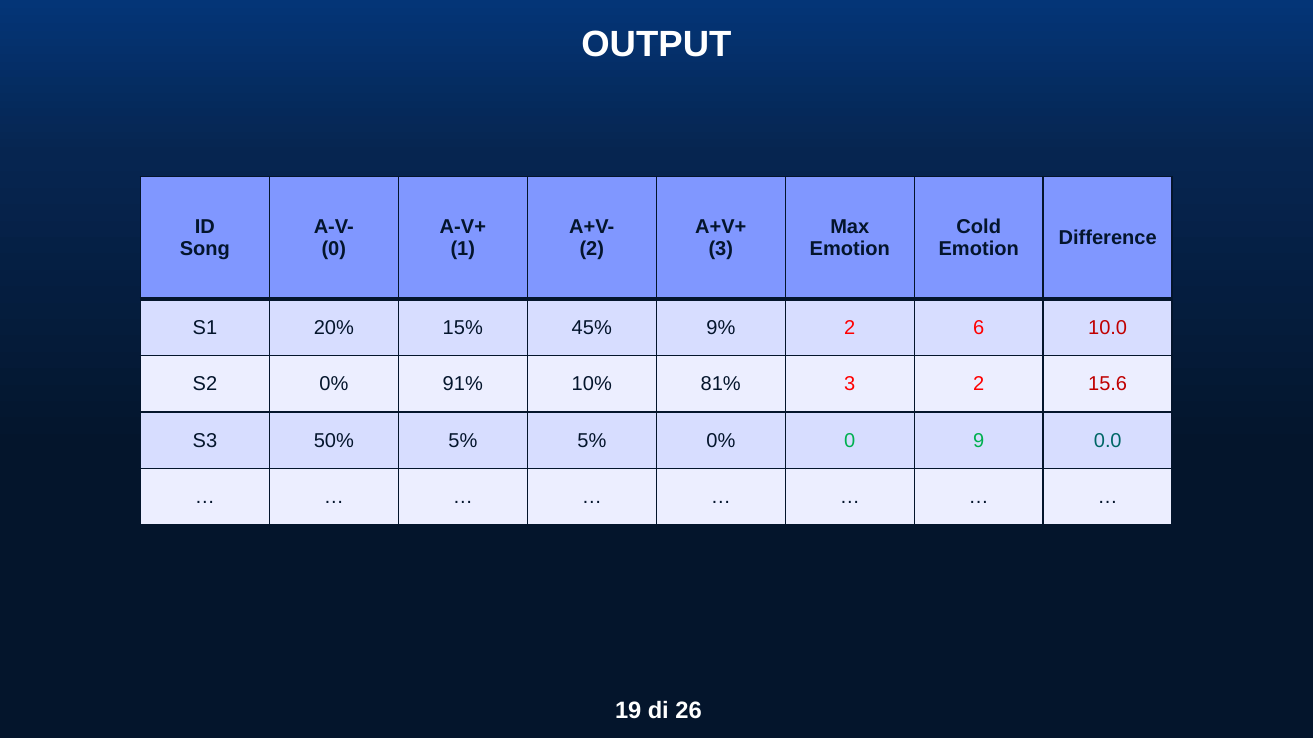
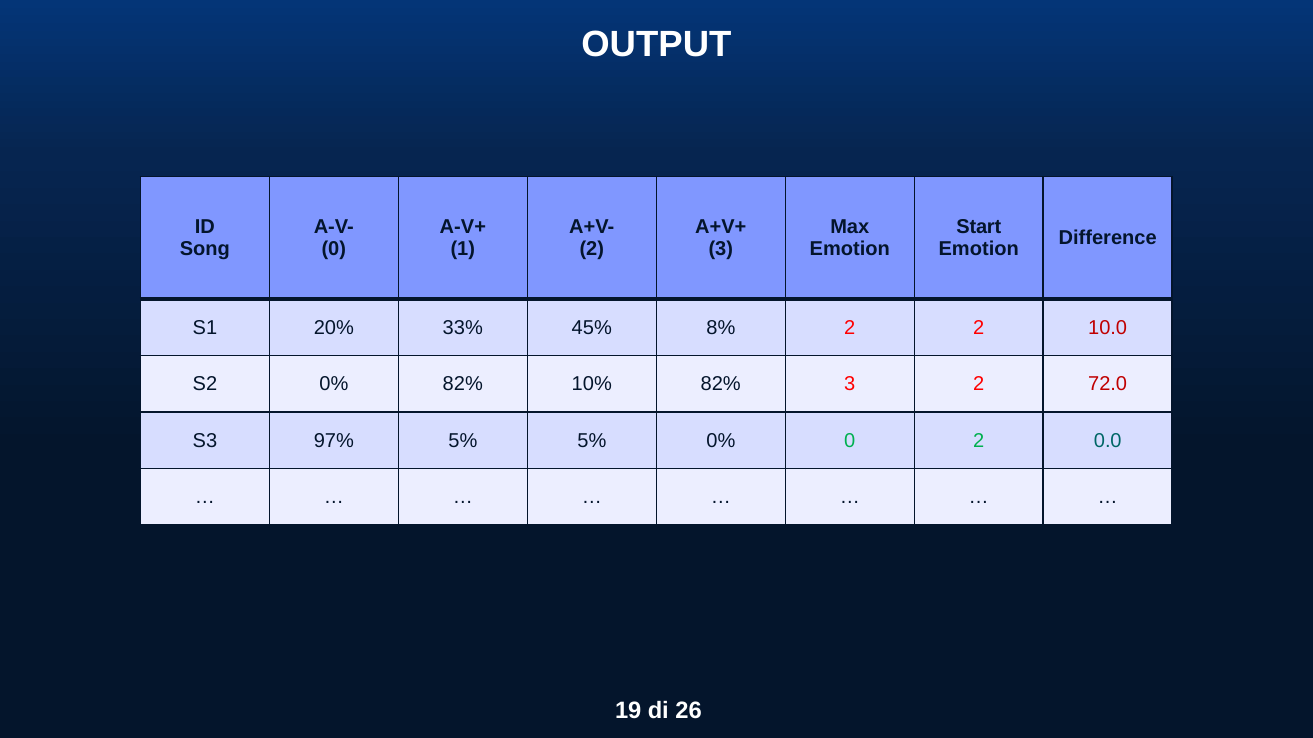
Cold: Cold -> Start
15%: 15% -> 33%
9%: 9% -> 8%
2 6: 6 -> 2
0% 91%: 91% -> 82%
10% 81%: 81% -> 82%
15.6: 15.6 -> 72.0
50%: 50% -> 97%
0 9: 9 -> 2
